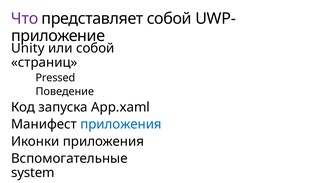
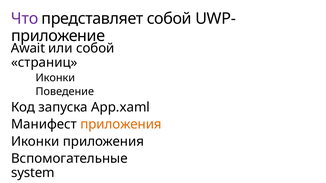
Unity: Unity -> Await
Pressed at (55, 78): Pressed -> Иконки
приложения at (121, 125) colour: blue -> orange
